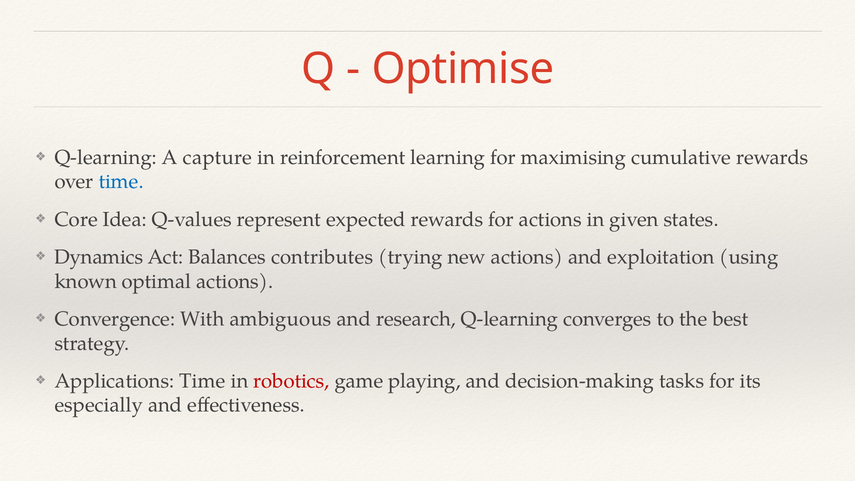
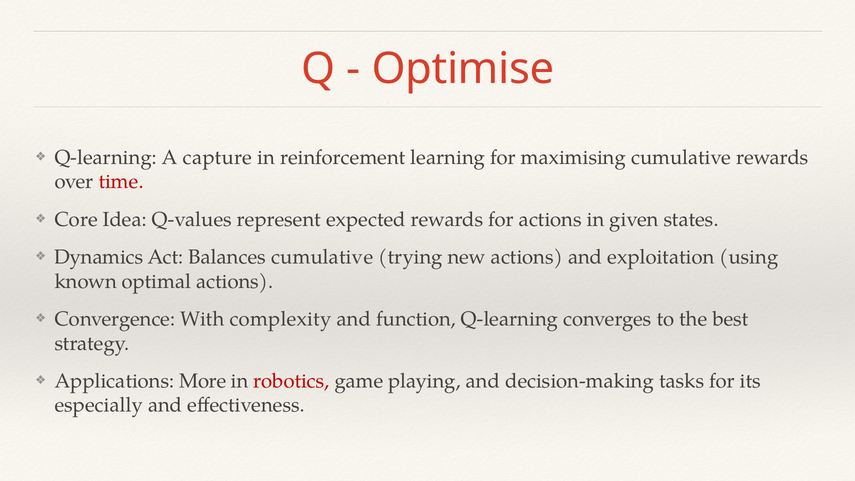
time at (121, 182) colour: blue -> red
Balances contributes: contributes -> cumulative
ambiguous: ambiguous -> complexity
research: research -> function
Applications Time: Time -> More
